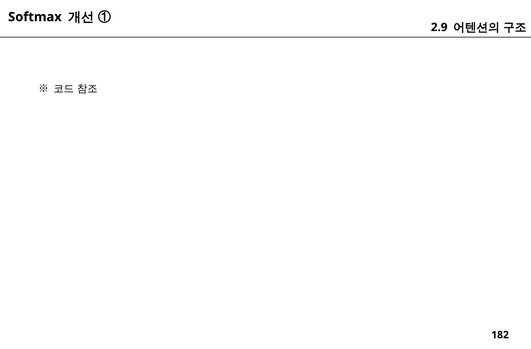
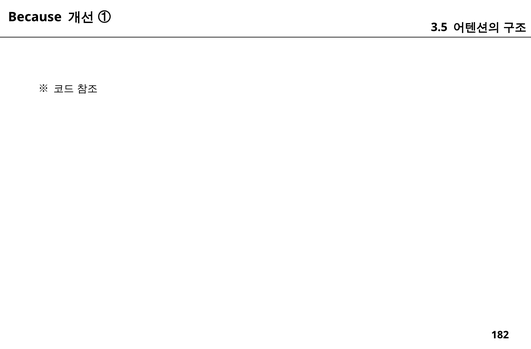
Softmax: Softmax -> Because
2.9: 2.9 -> 3.5
